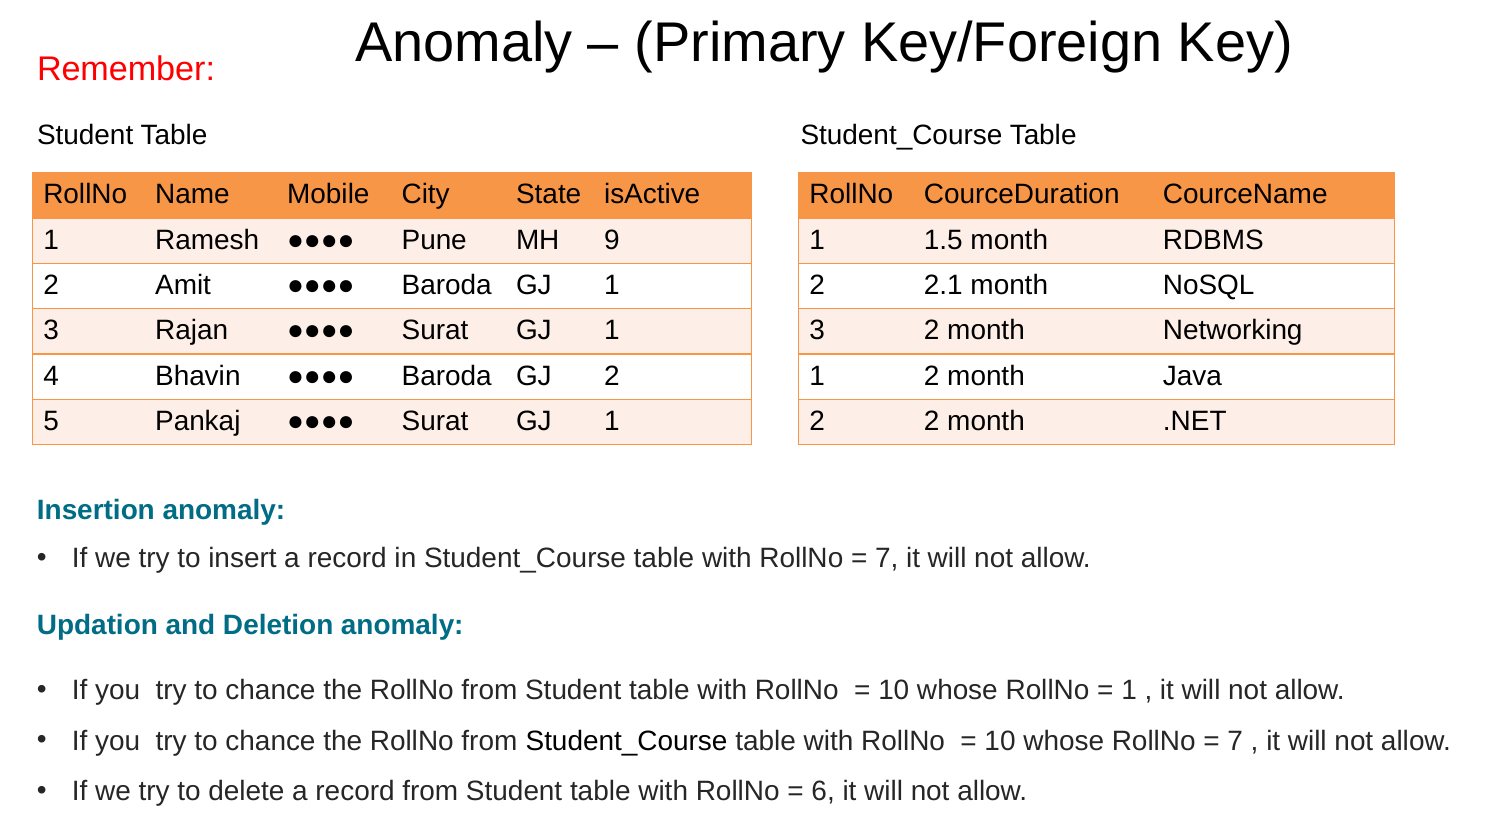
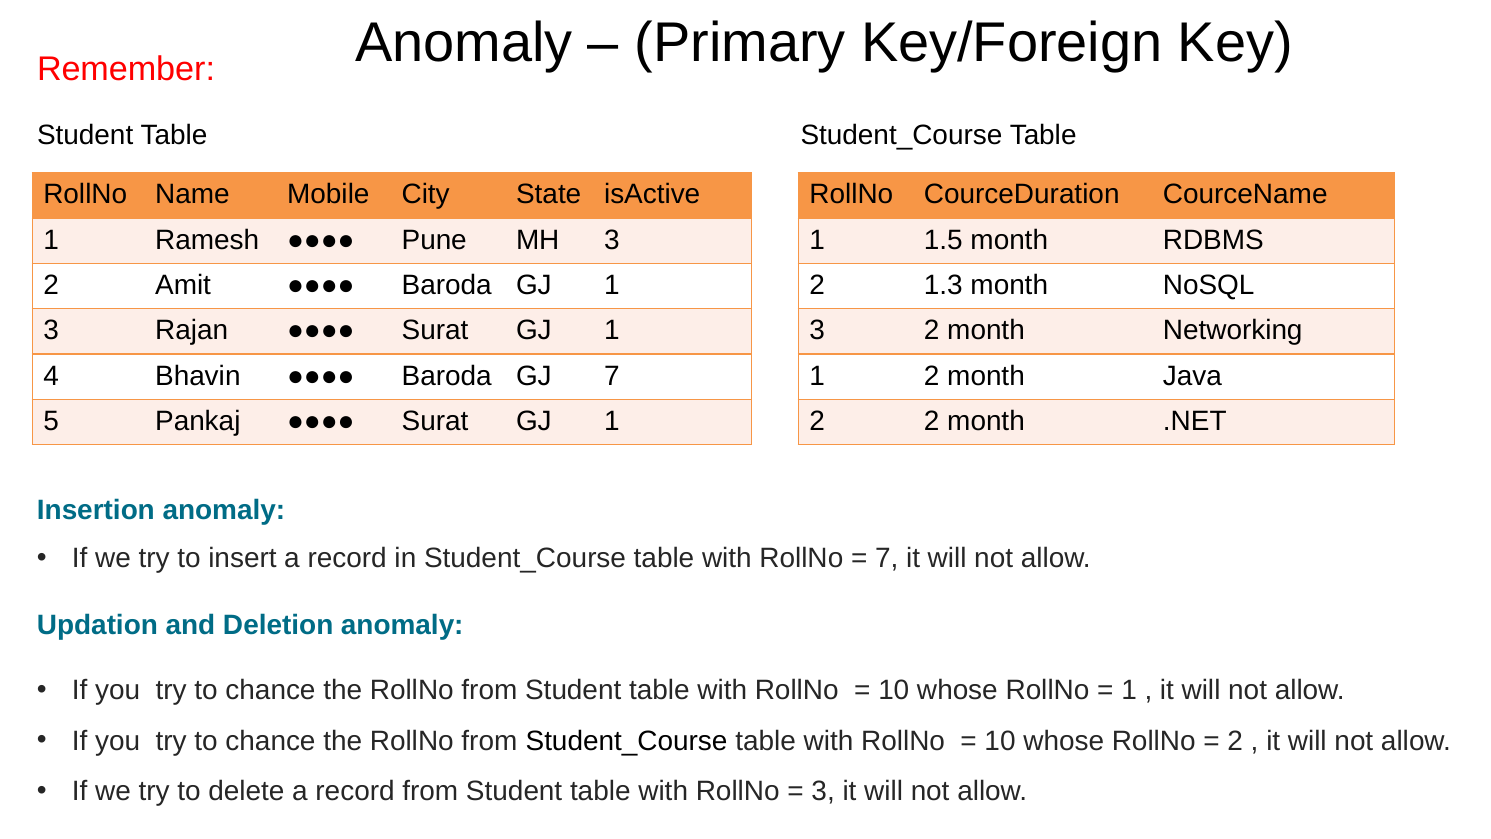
MH 9: 9 -> 3
2.1: 2.1 -> 1.3
GJ 2: 2 -> 7
7 at (1235, 741): 7 -> 2
6 at (823, 791): 6 -> 3
